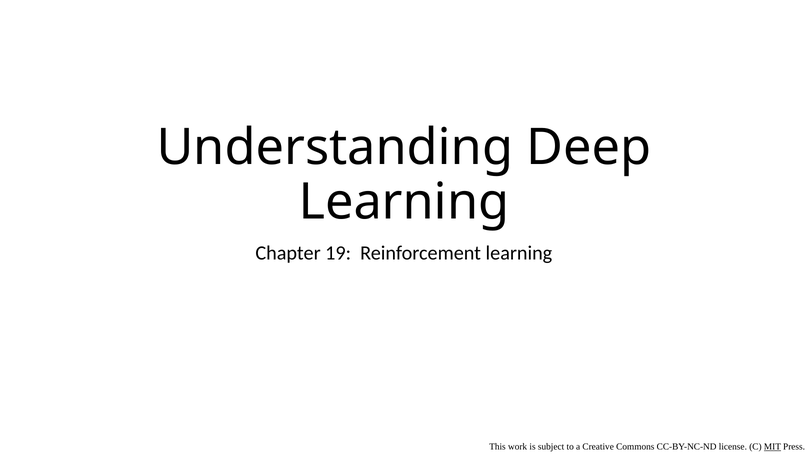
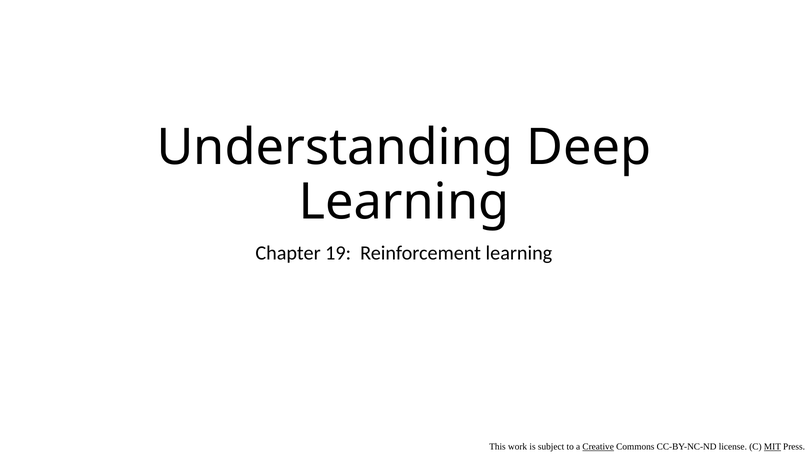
Creative underline: none -> present
